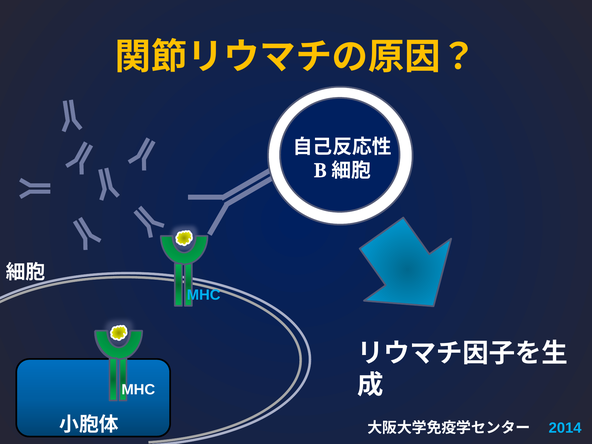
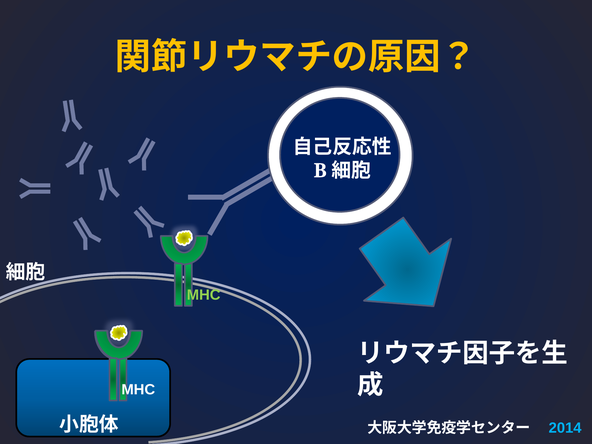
MHC at (204, 295) colour: light blue -> light green
